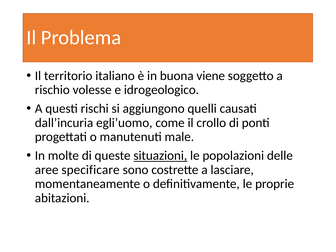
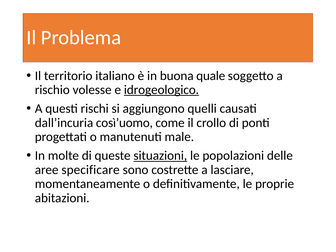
viene: viene -> quale
idrogeologico underline: none -> present
egli’uomo: egli’uomo -> così’uomo
